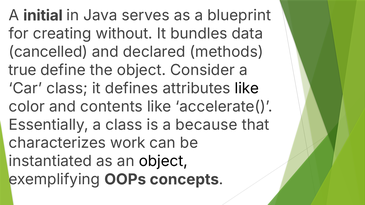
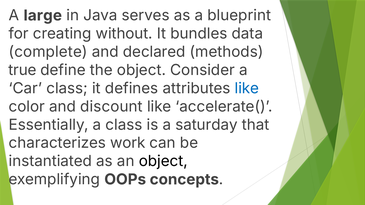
initial: initial -> large
cancelled: cancelled -> complete
like at (247, 88) colour: black -> blue
contents: contents -> discount
because: because -> saturday
